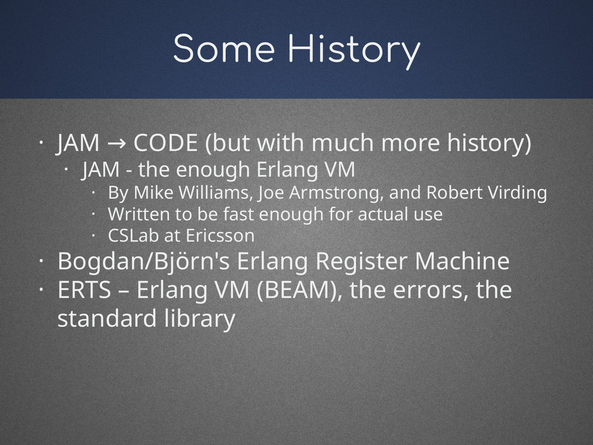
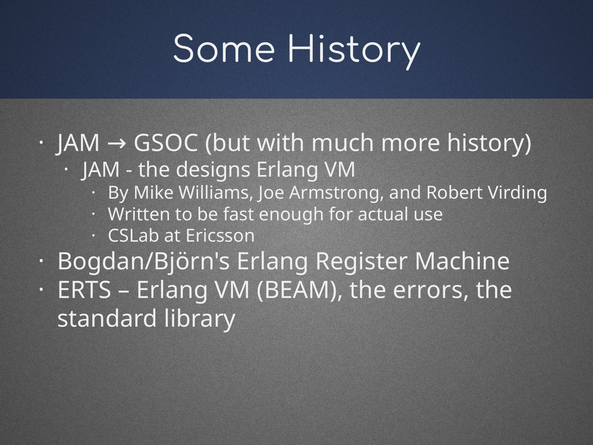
CODE: CODE -> GSOC
the enough: enough -> designs
